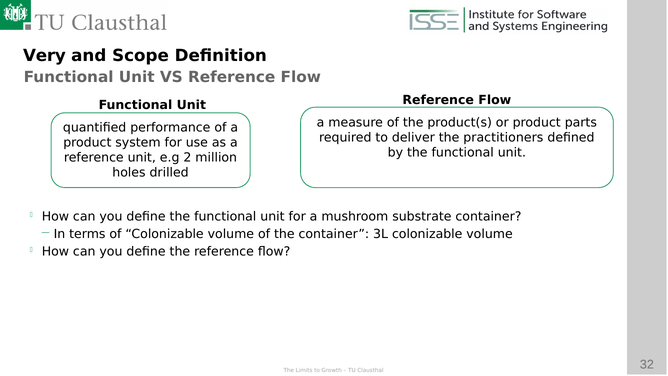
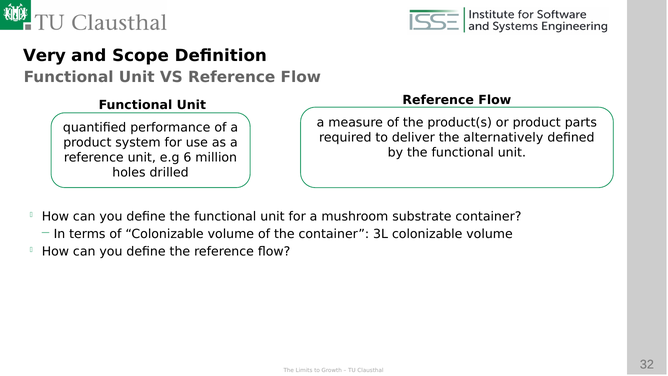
practitioners: practitioners -> alternatively
2: 2 -> 6
